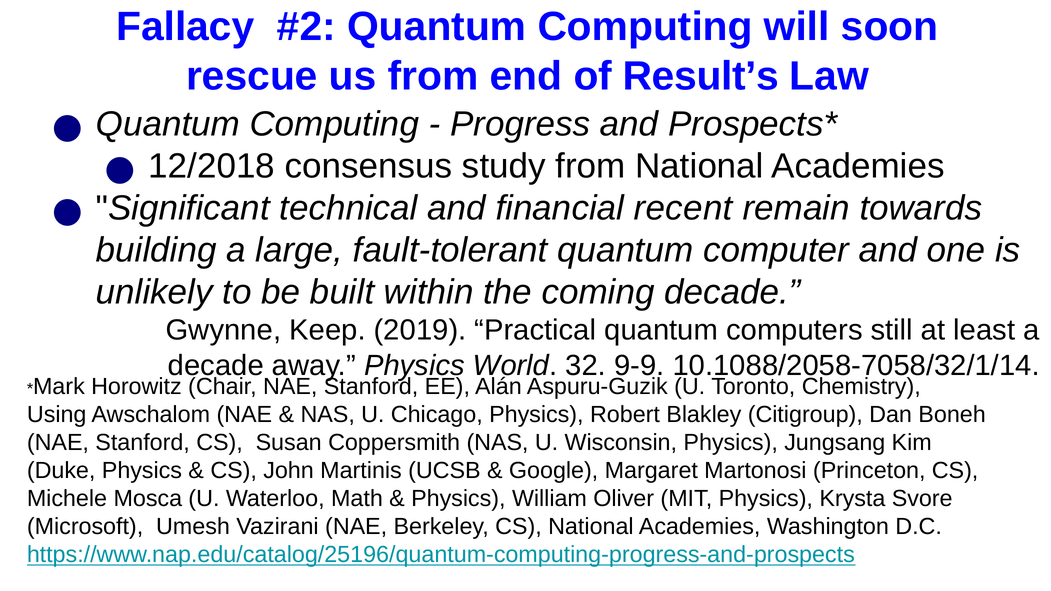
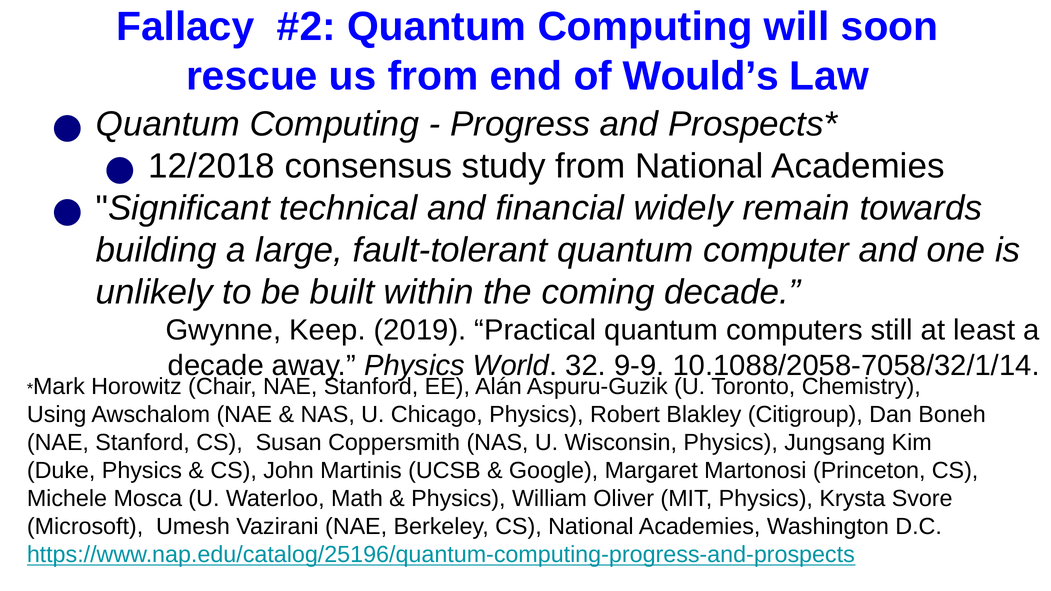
Result’s: Result’s -> Would’s
recent: recent -> widely
